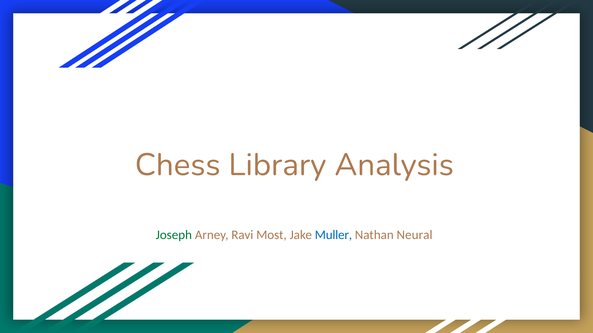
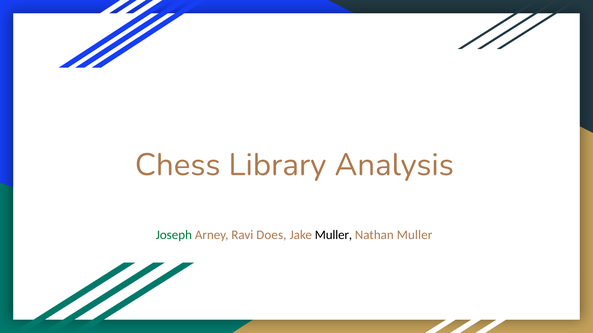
Most: Most -> Does
Muller at (333, 235) colour: blue -> black
Nathan Neural: Neural -> Muller
